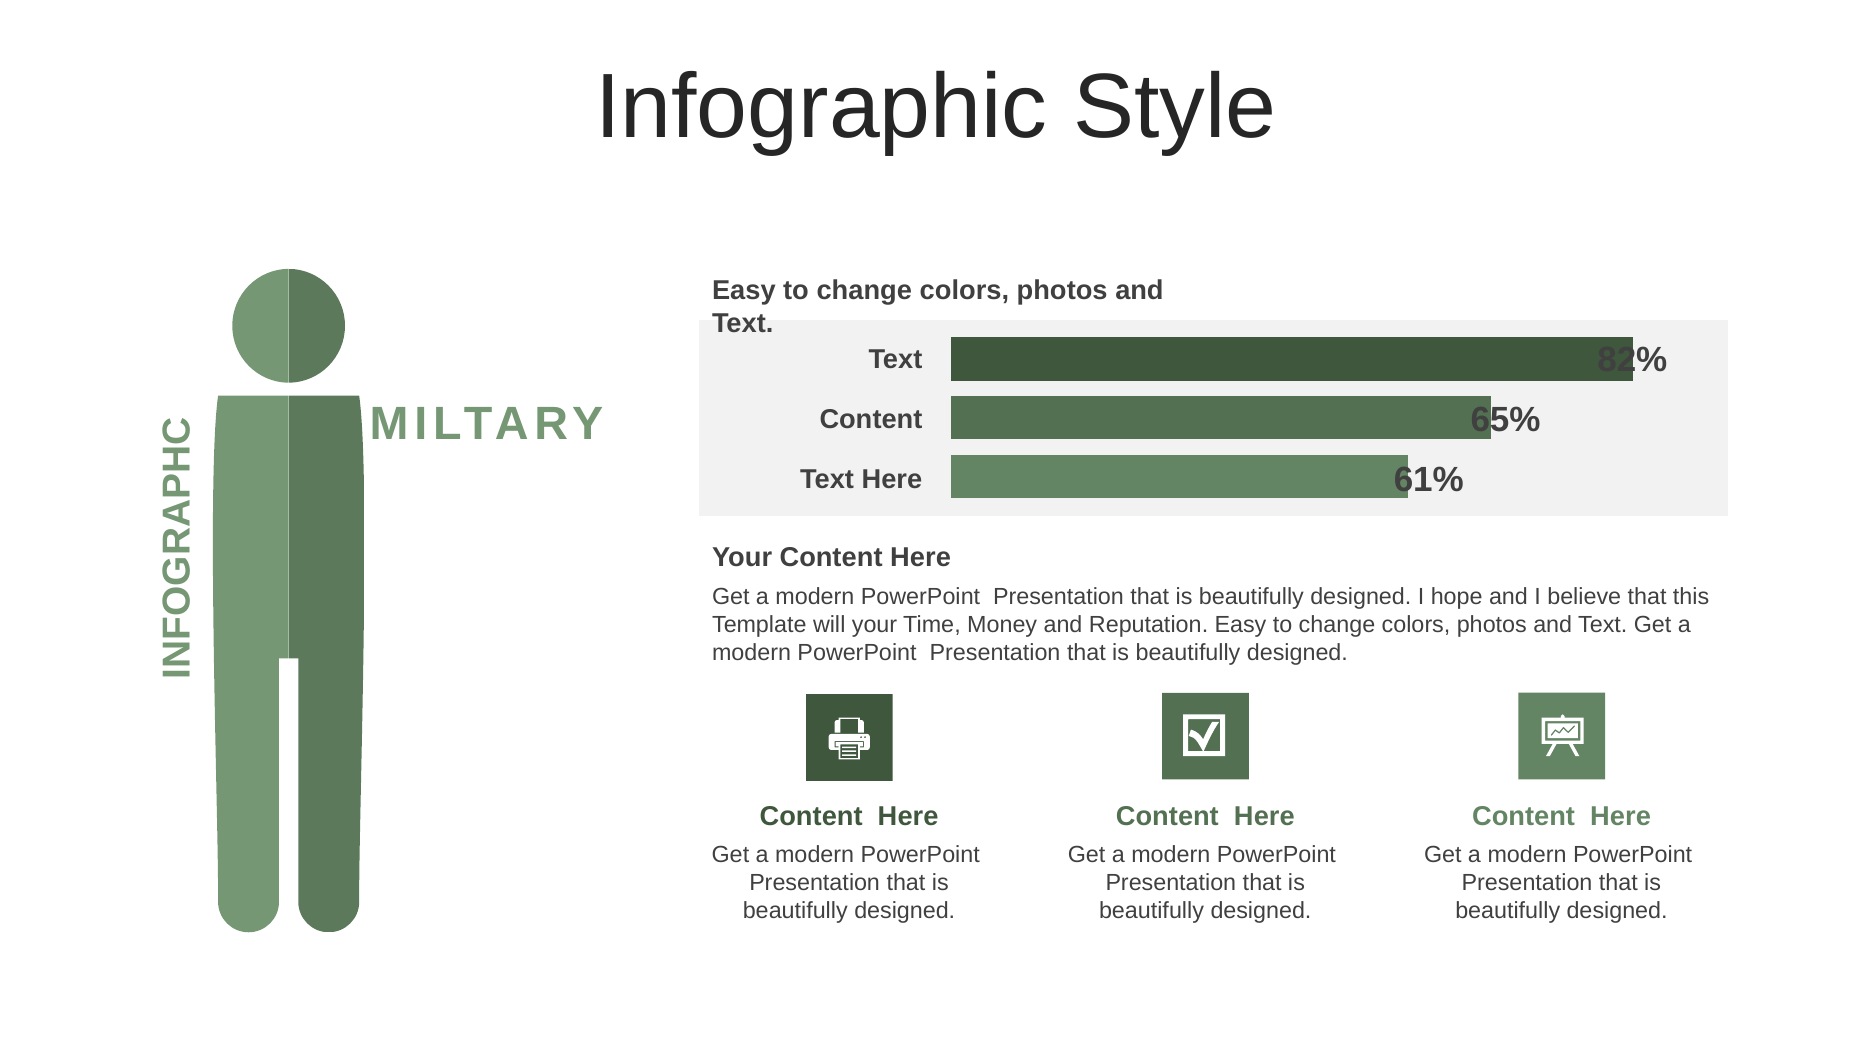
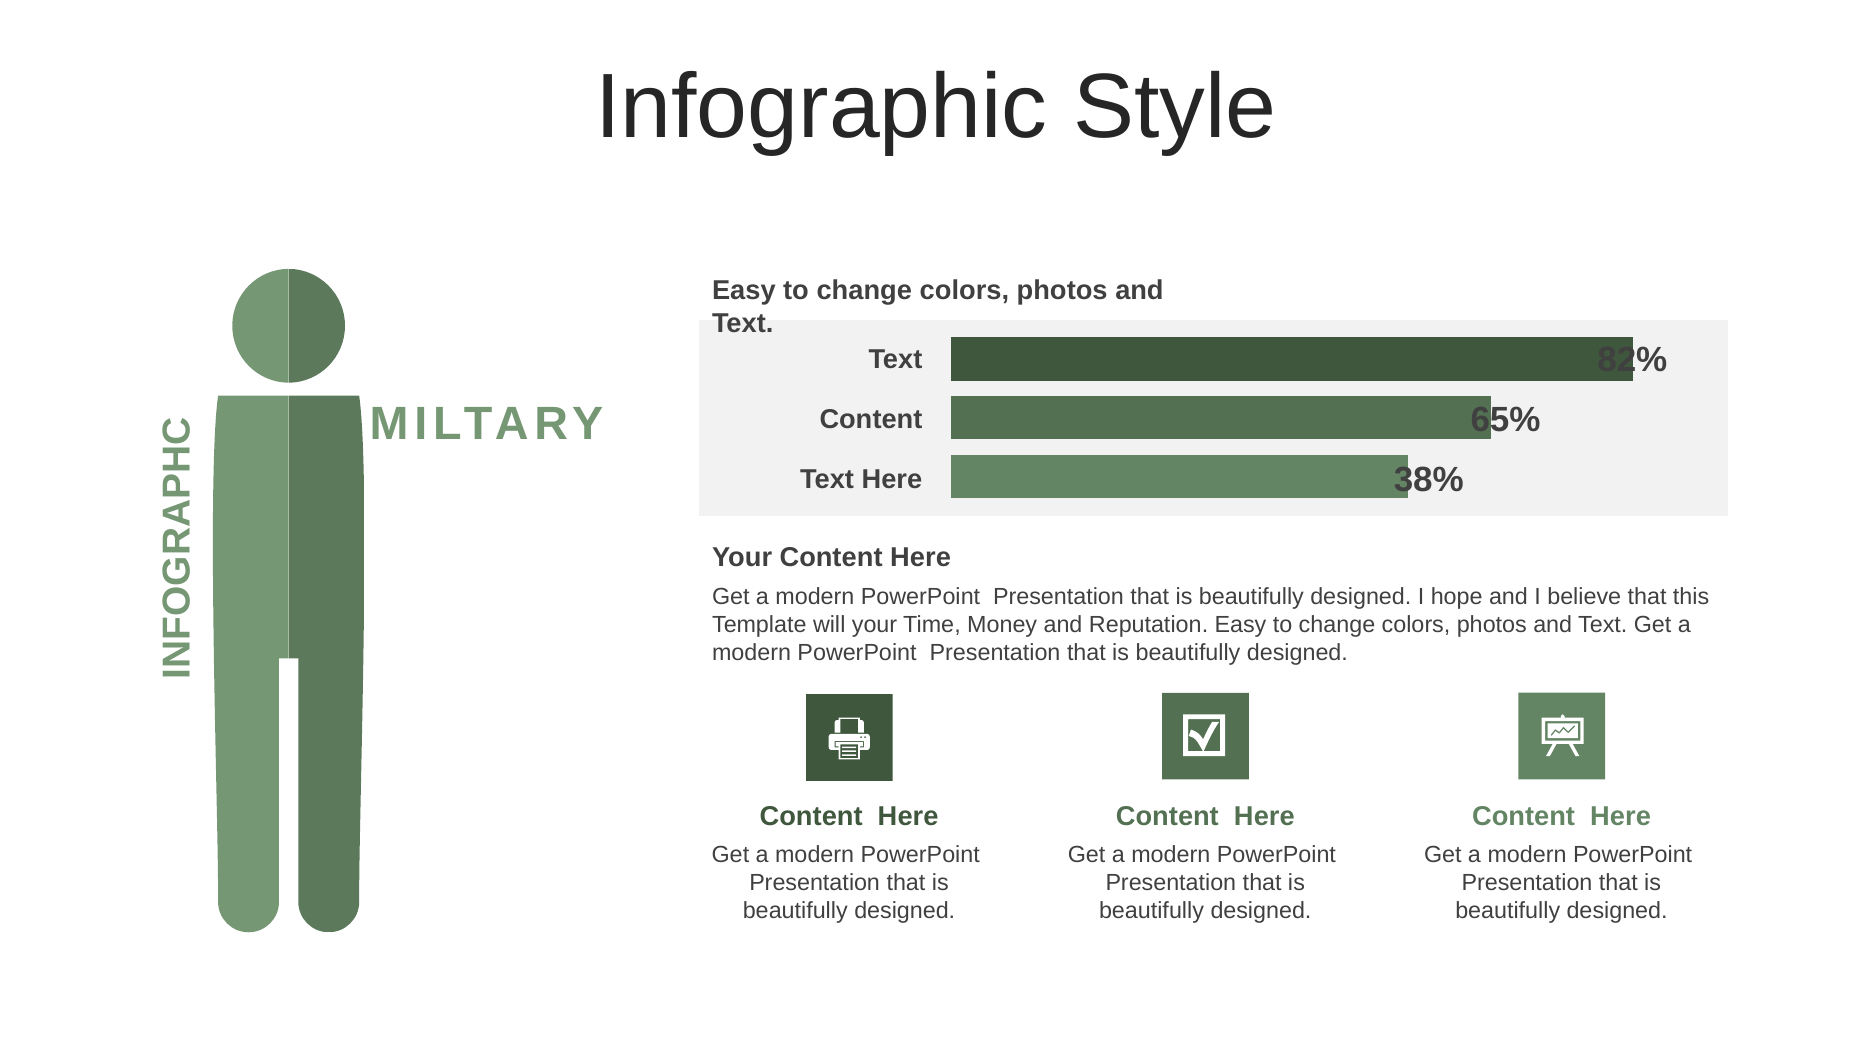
61%: 61% -> 38%
